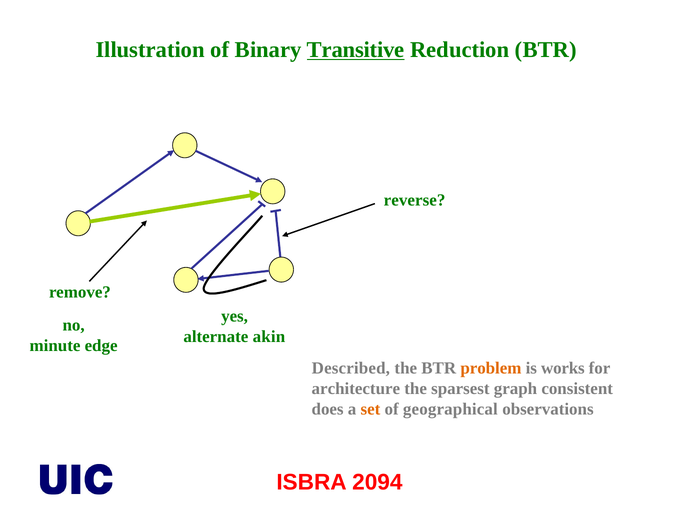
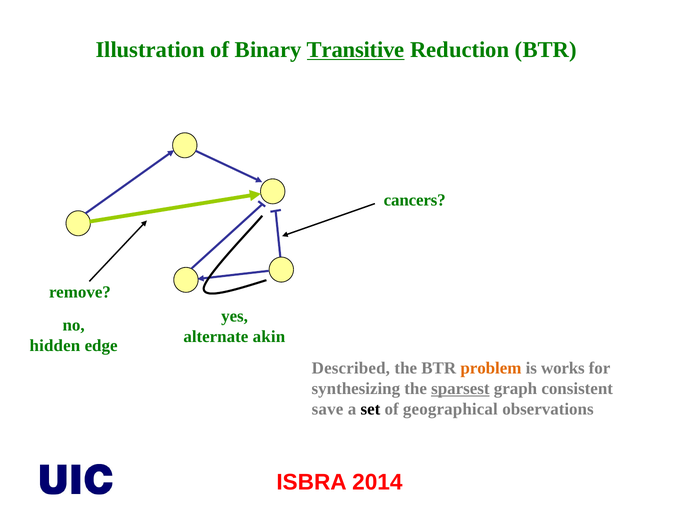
reverse: reverse -> cancers
minute: minute -> hidden
architecture: architecture -> synthesizing
sparsest underline: none -> present
does: does -> save
set colour: orange -> black
2094: 2094 -> 2014
